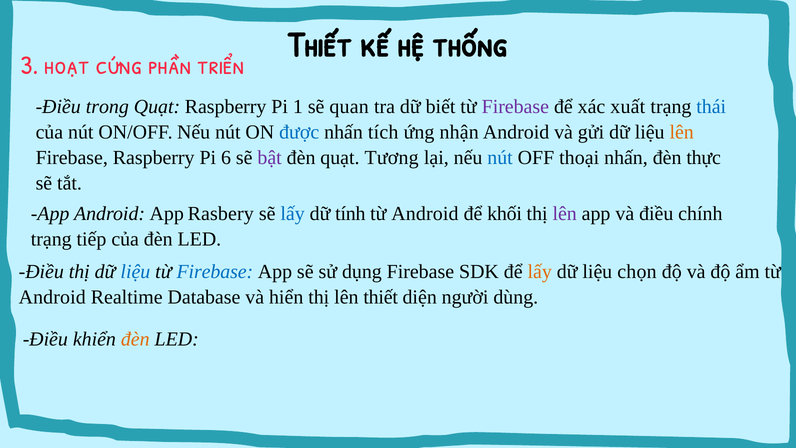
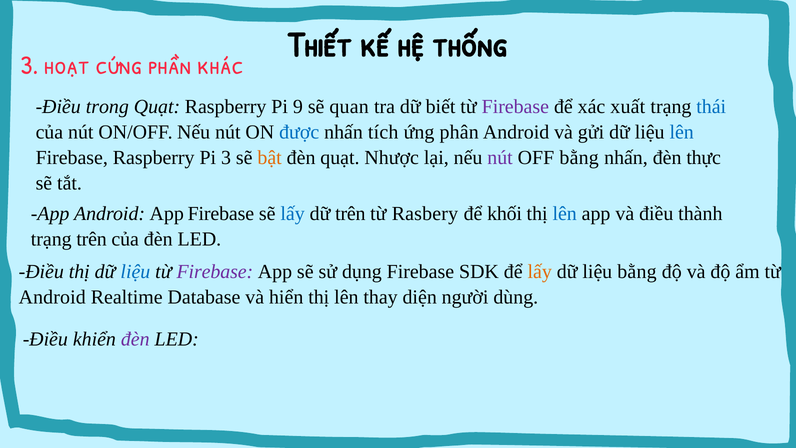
triển: triển -> khác
1: 1 -> 9
nhận: nhận -> phân
lên at (682, 132) colour: orange -> blue
Pi 6: 6 -> 3
bật colour: purple -> orange
Tương: Tương -> Nhược
nút at (500, 157) colour: blue -> purple
OFF thoại: thoại -> bằng
App Rasbery: Rasbery -> Firebase
dữ tính: tính -> trên
Android at (425, 214): Android -> Rasbery
lên at (565, 214) colour: purple -> blue
chính: chính -> thành
trạng tiếp: tiếp -> trên
Firebase at (215, 272) colour: blue -> purple
liệu chọn: chọn -> bằng
lên thiết: thiết -> thay
đèn at (135, 339) colour: orange -> purple
